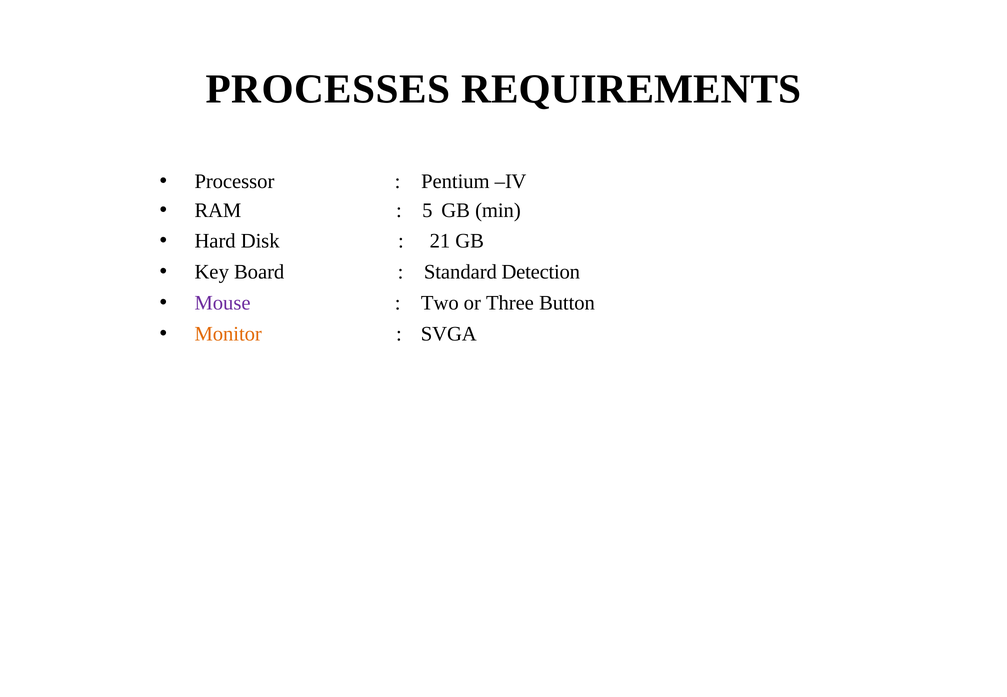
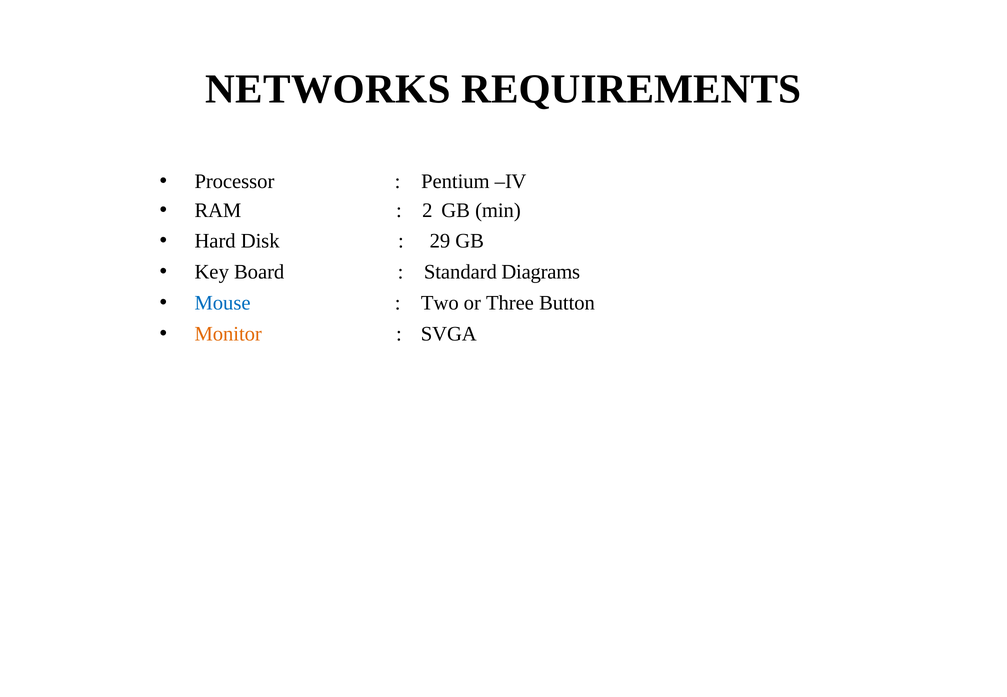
PROCESSES: PROCESSES -> NETWORKS
5: 5 -> 2
21: 21 -> 29
Detection: Detection -> Diagrams
Mouse colour: purple -> blue
